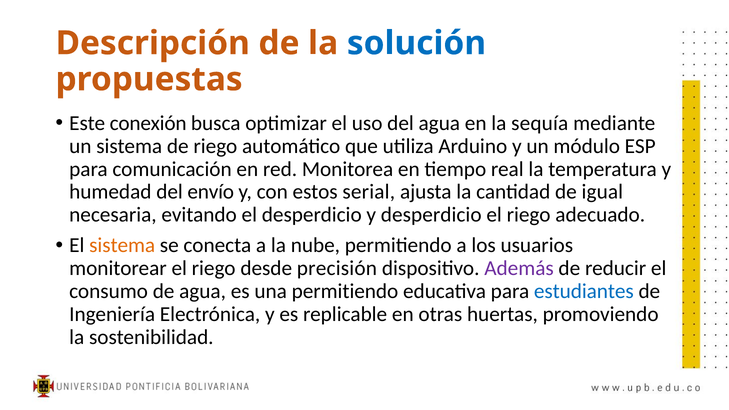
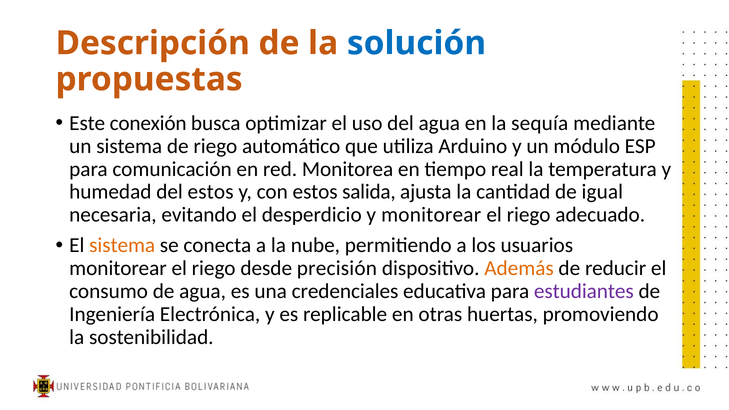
del envío: envío -> estos
serial: serial -> salida
y desperdicio: desperdicio -> monitorear
Además colour: purple -> orange
una permitiendo: permitiendo -> credenciales
estudiantes colour: blue -> purple
